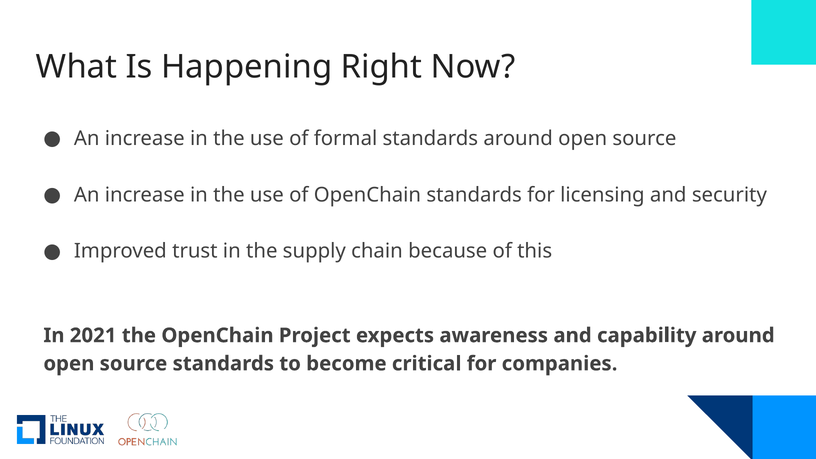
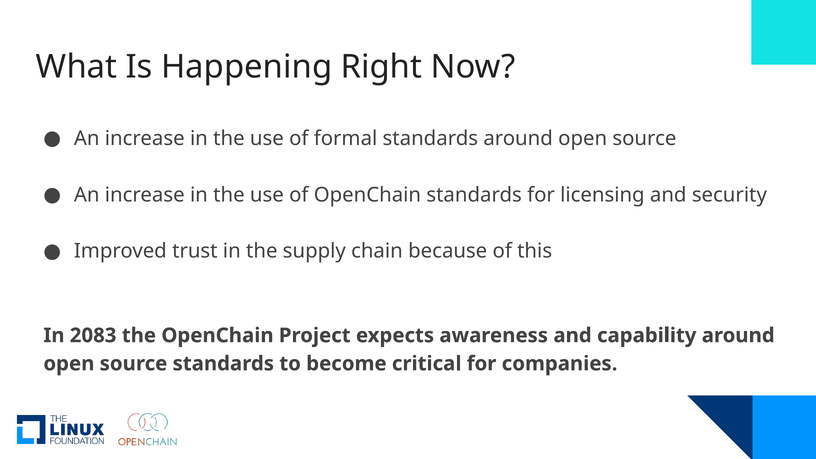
2021: 2021 -> 2083
